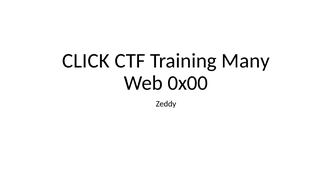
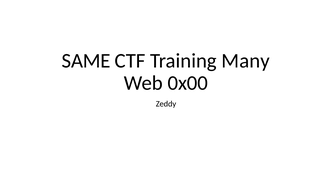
CLICK: CLICK -> SAME
